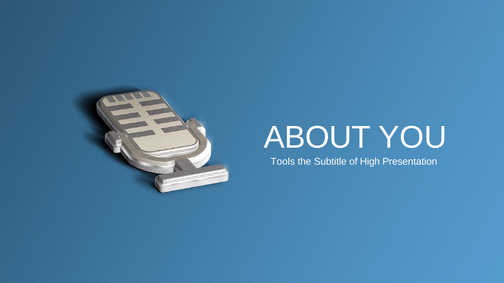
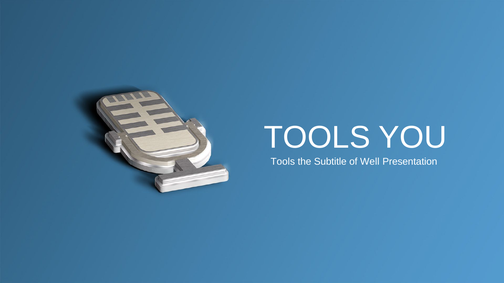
ABOUT at (317, 138): ABOUT -> TOOLS
High: High -> Well
